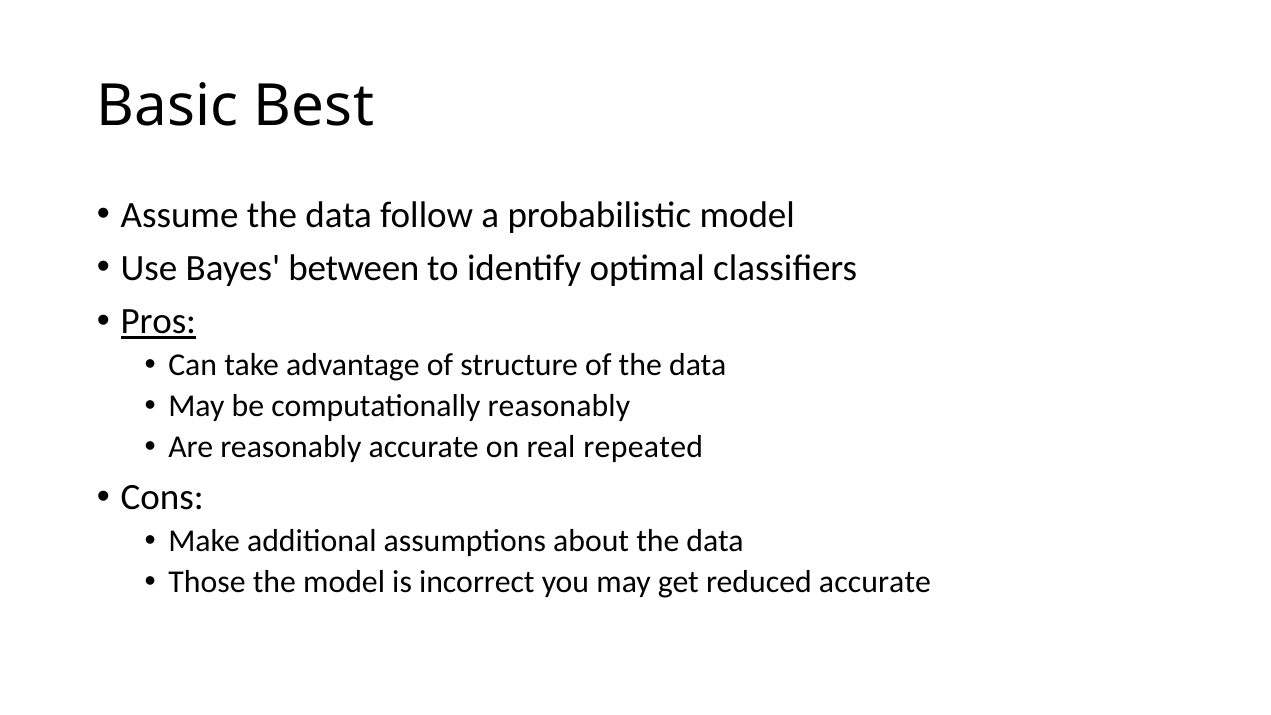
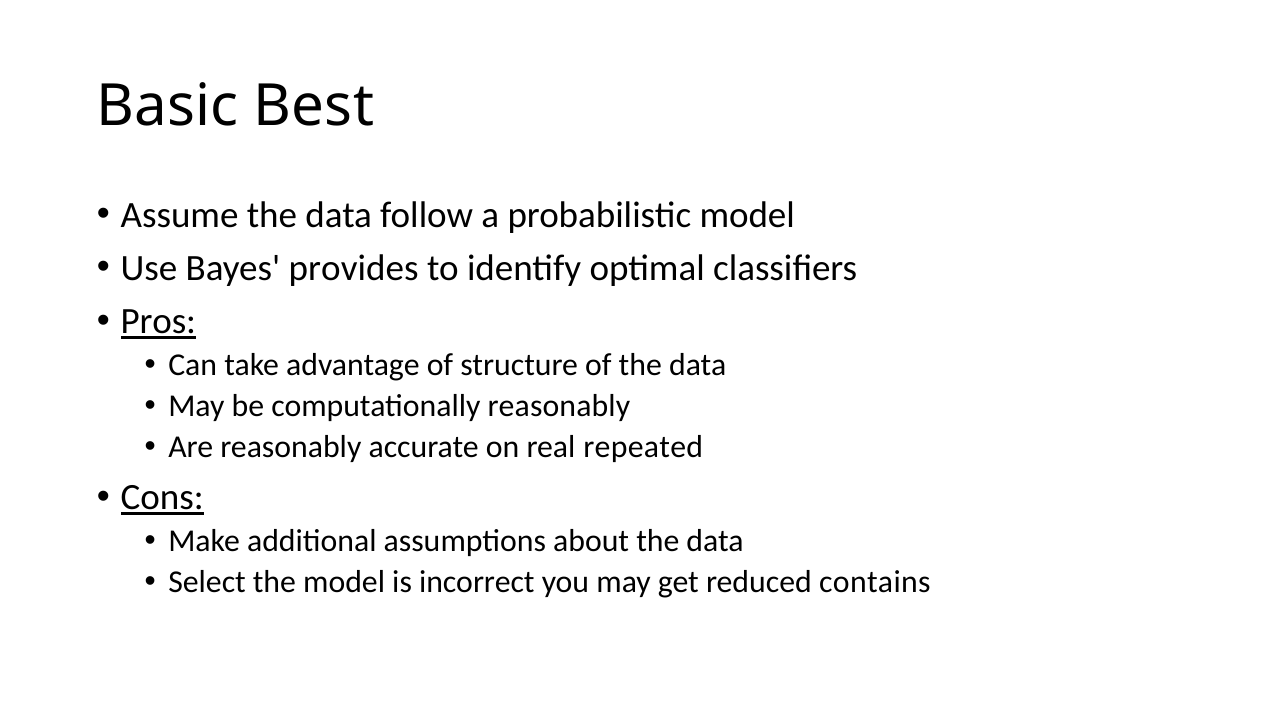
between: between -> provides
Cons underline: none -> present
Those: Those -> Select
reduced accurate: accurate -> contains
